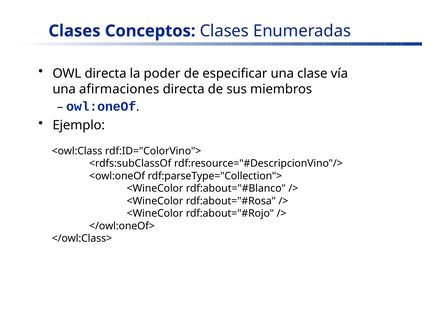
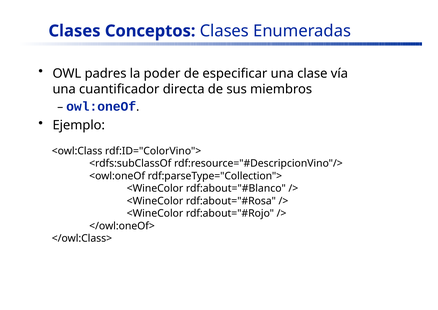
OWL directa: directa -> padres
afirmaciones: afirmaciones -> cuantificador
